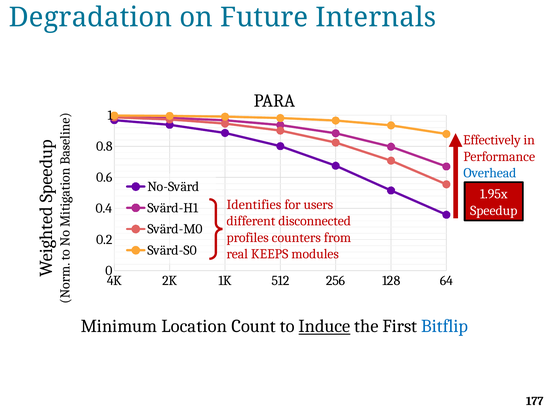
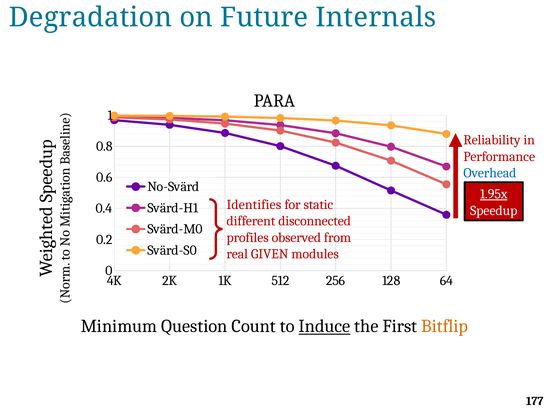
Effectively: Effectively -> Reliability
1.95x underline: none -> present
users: users -> static
counters: counters -> observed
KEEPS: KEEPS -> GIVEN
Location: Location -> Question
Bitflip colour: blue -> orange
